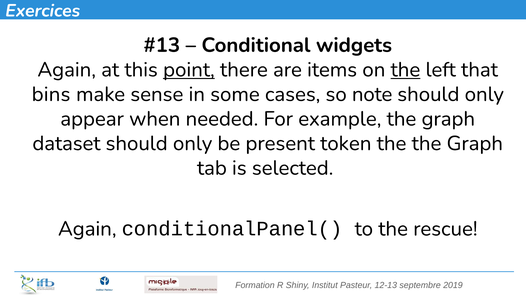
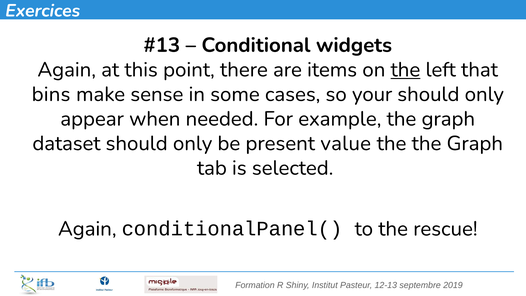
point underline: present -> none
note: note -> your
token: token -> value
